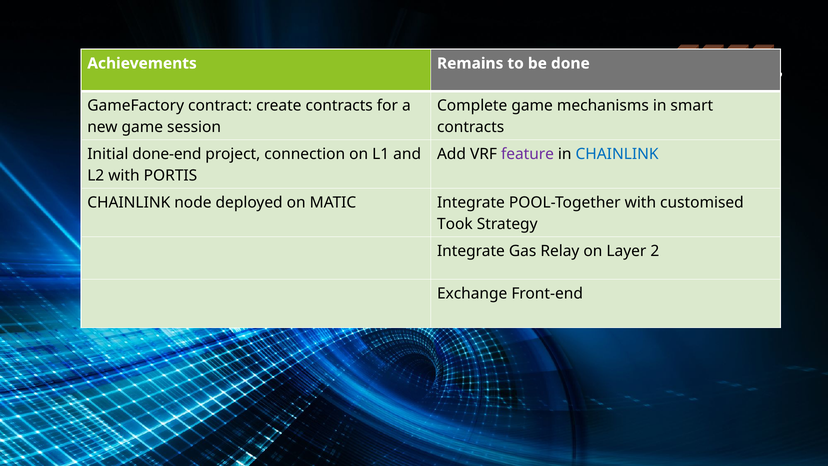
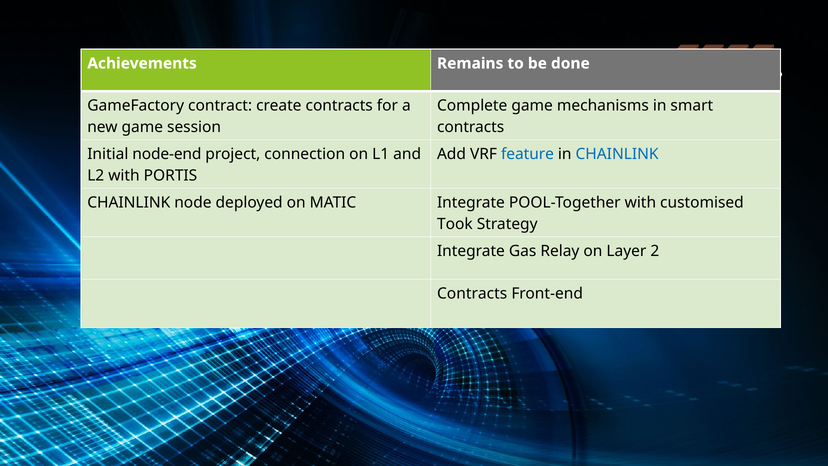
done-end: done-end -> node-end
feature colour: purple -> blue
Exchange at (472, 294): Exchange -> Contracts
